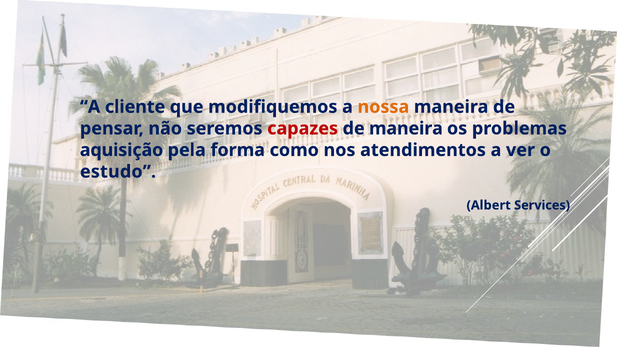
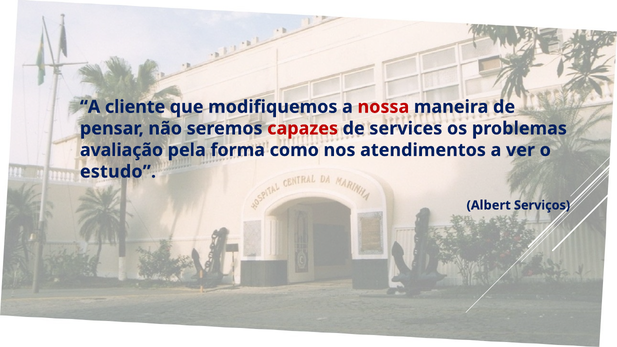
nossa colour: orange -> red
de maneira: maneira -> services
aquisição: aquisição -> avaliação
Services: Services -> Serviços
